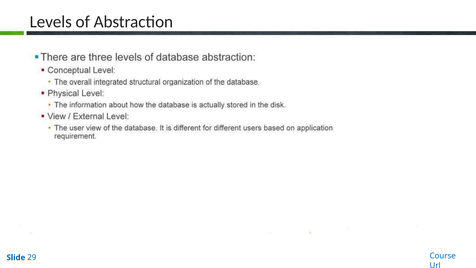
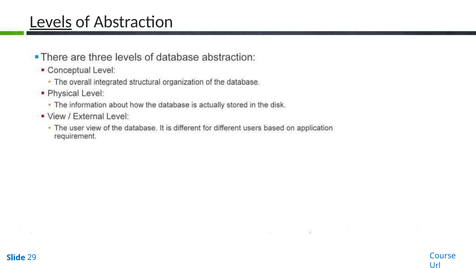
Levels underline: none -> present
